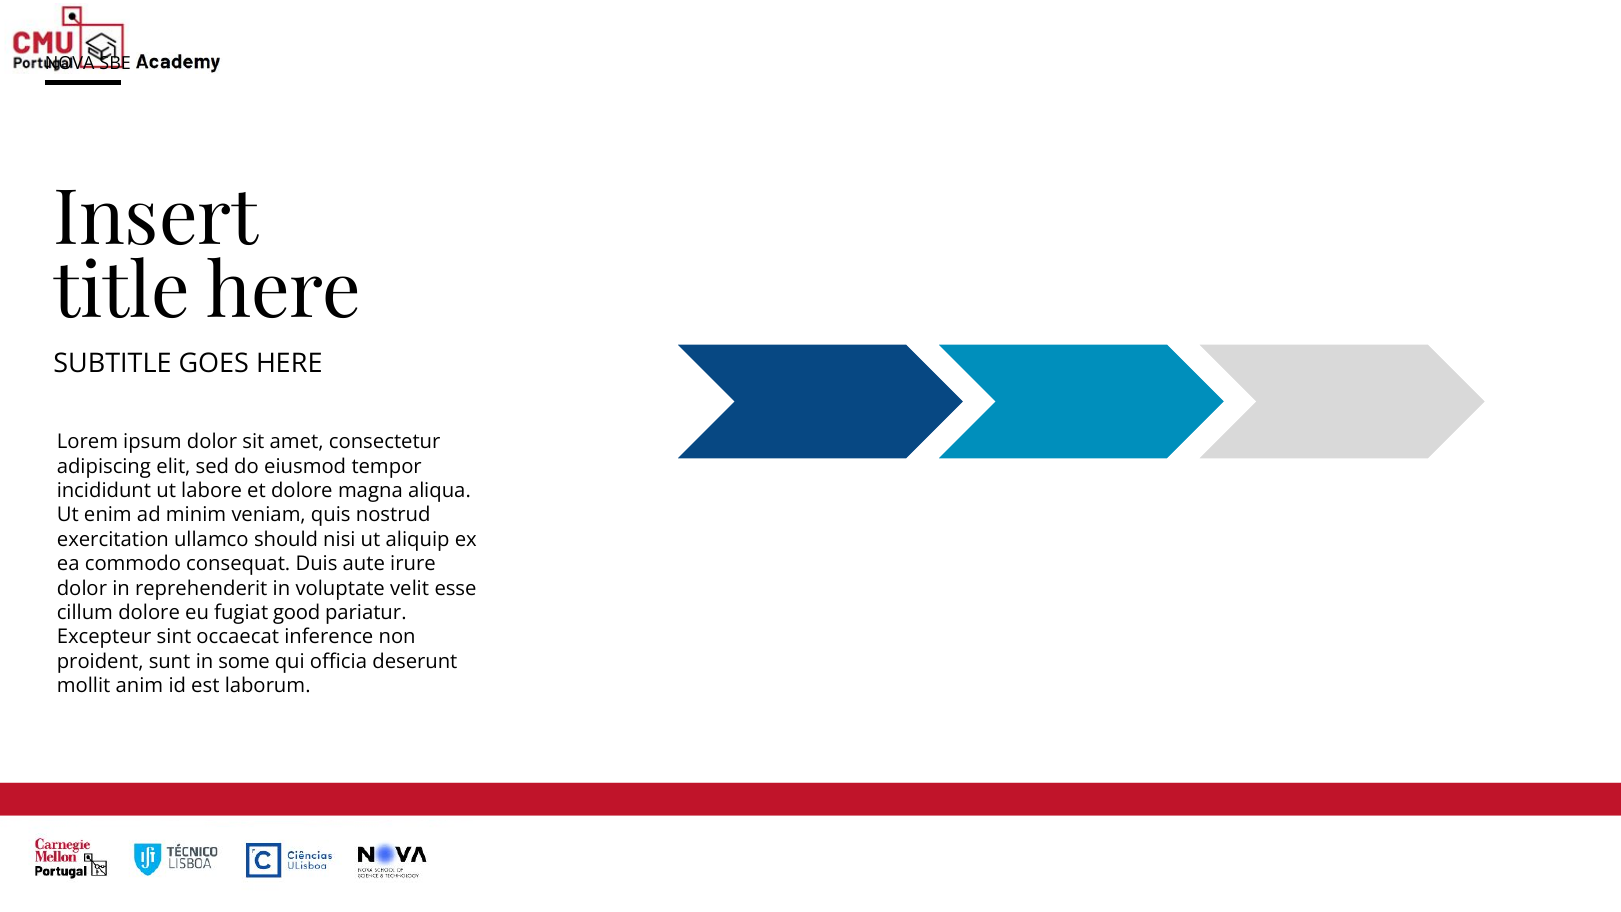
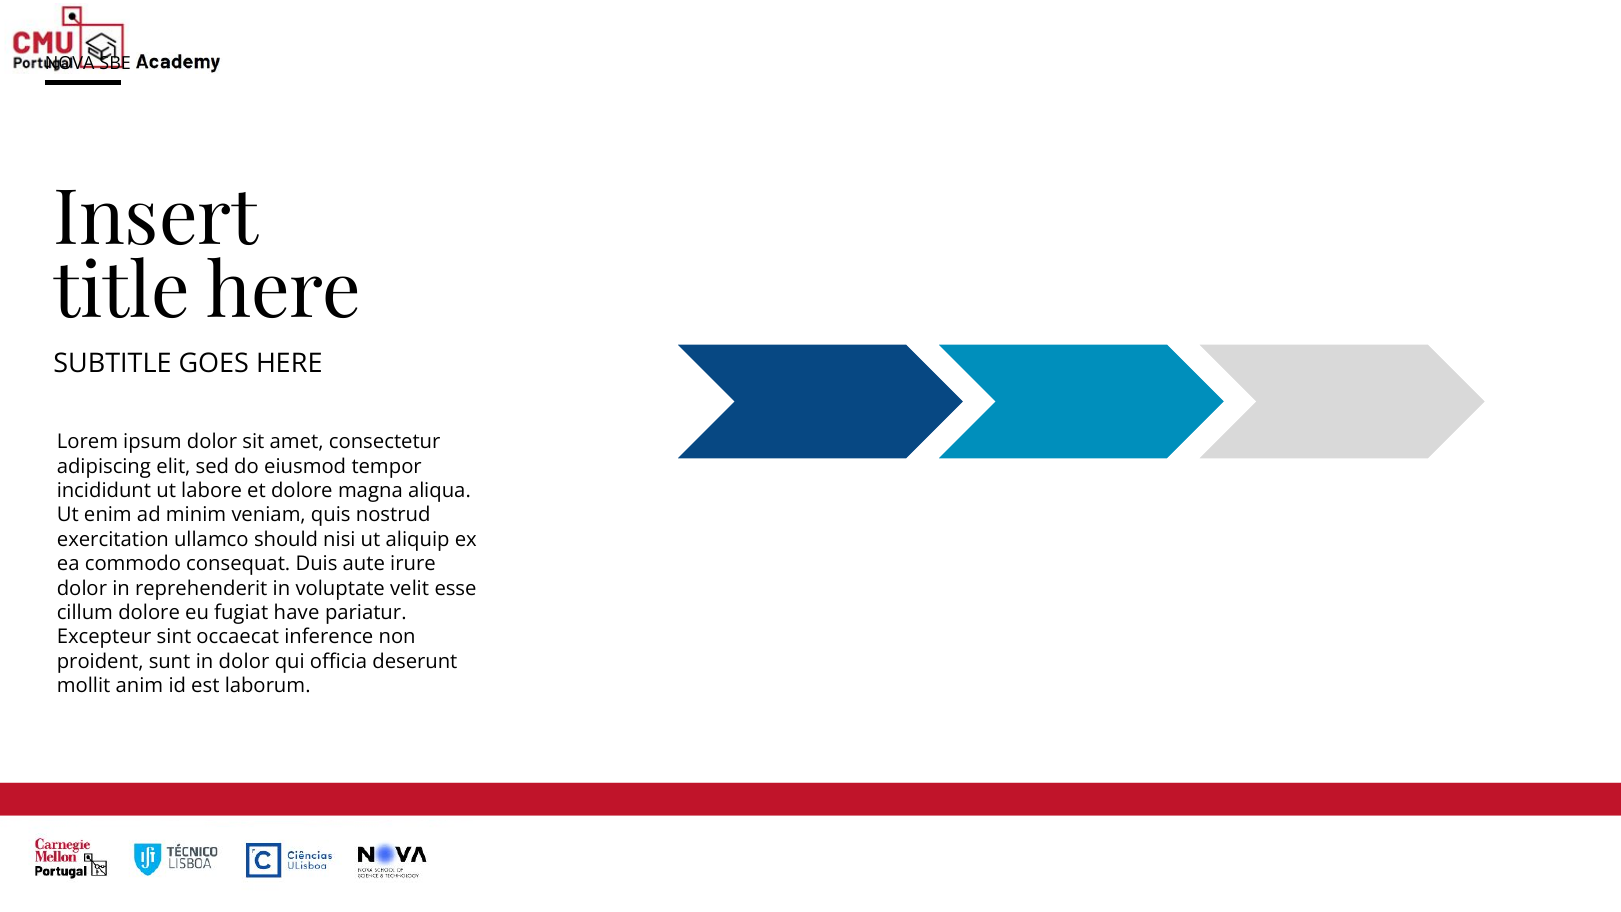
good: good -> have
in some: some -> dolor
